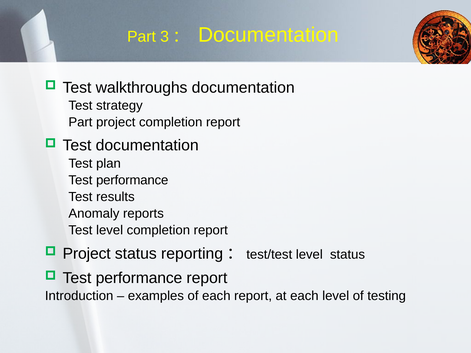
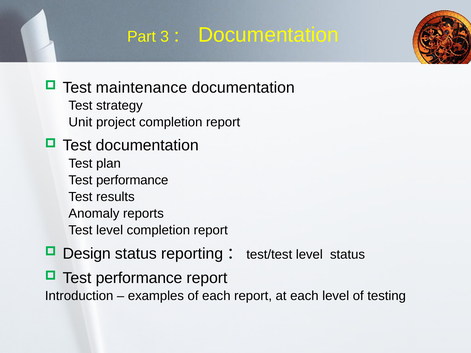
walkthroughs: walkthroughs -> maintenance
Part at (80, 122): Part -> Unit
Project at (87, 254): Project -> Design
